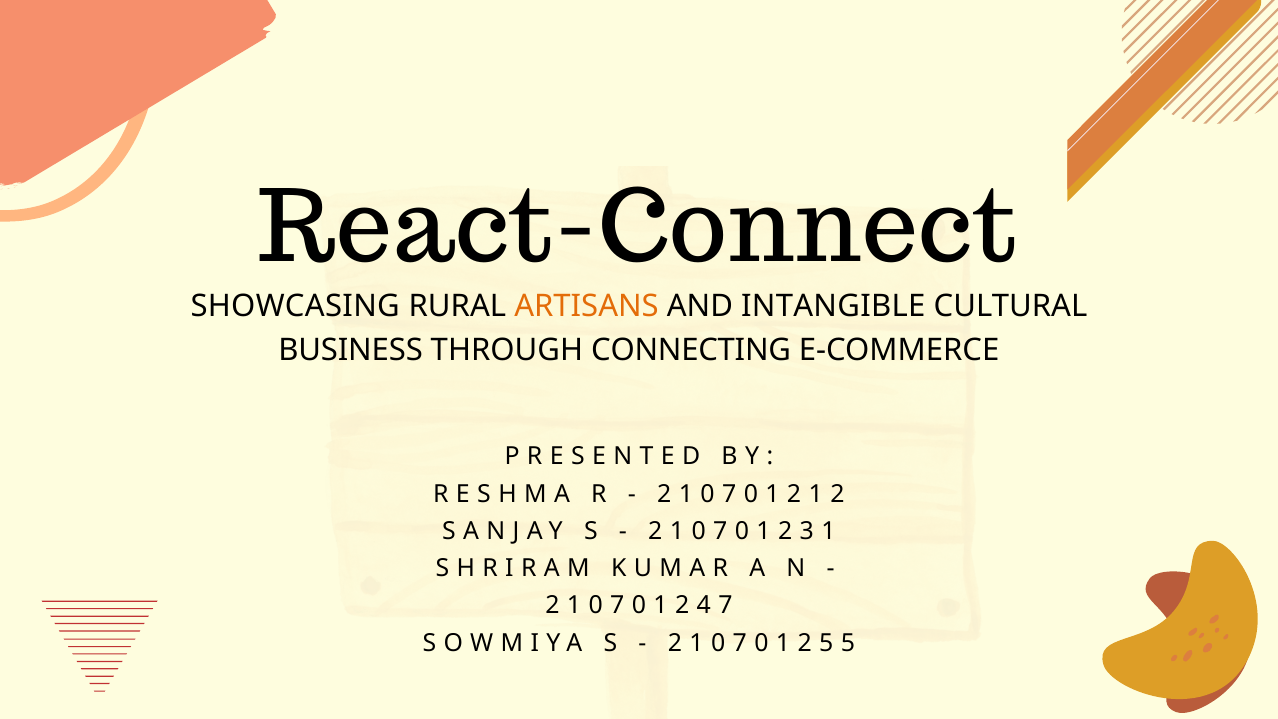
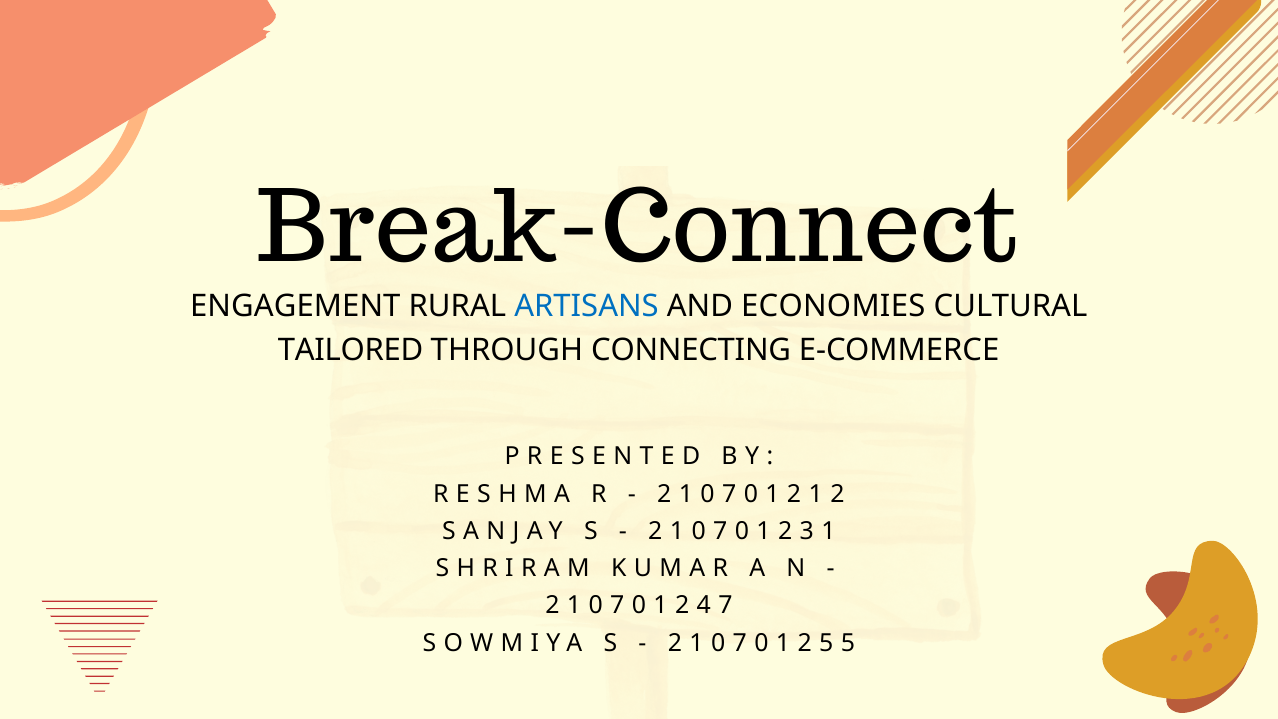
React-Connect: React-Connect -> Break-Connect
SHOWCASING: SHOWCASING -> ENGAGEMENT
ARTISANS colour: orange -> blue
INTANGIBLE: INTANGIBLE -> ECONOMIES
BUSINESS: BUSINESS -> TAILORED
